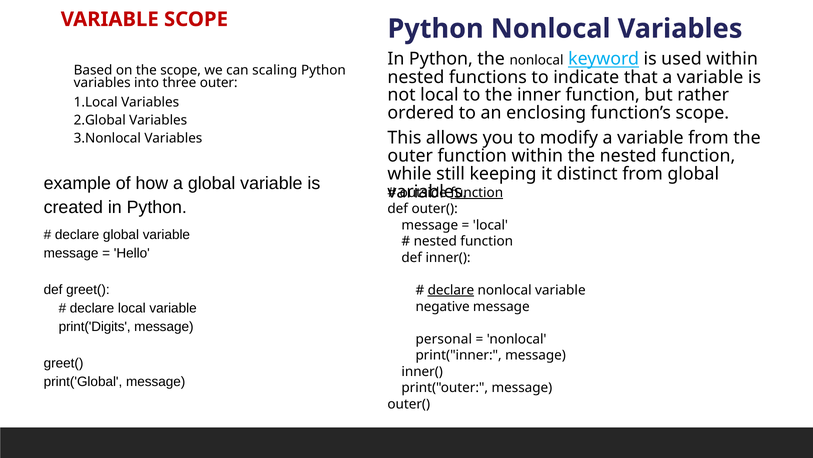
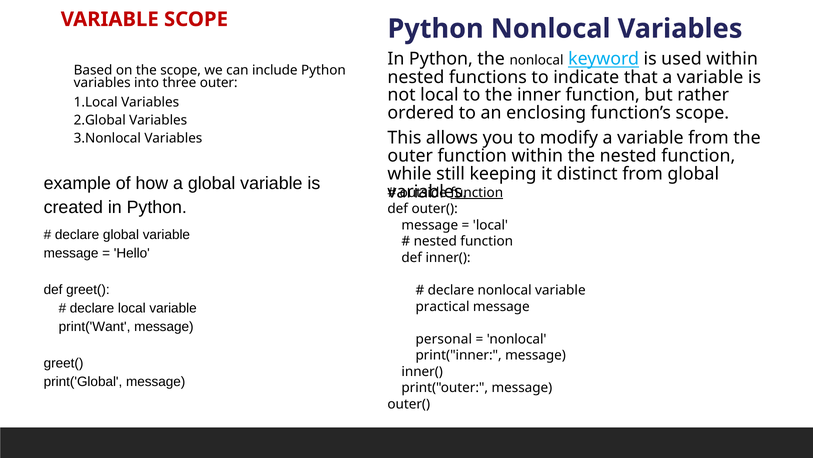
scaling: scaling -> include
declare at (451, 290) underline: present -> none
negative: negative -> practical
print('Digits: print('Digits -> print('Want
